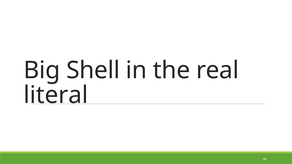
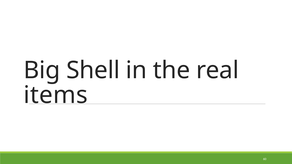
literal: literal -> items
